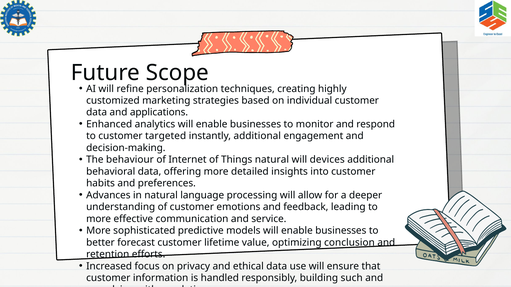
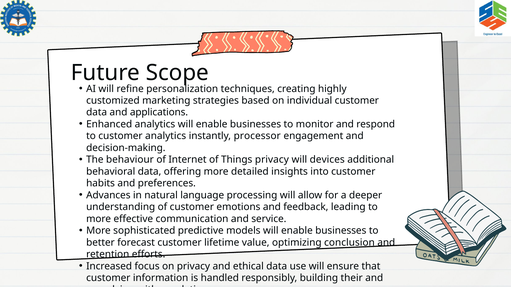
customer targeted: targeted -> analytics
instantly additional: additional -> processor
Things natural: natural -> privacy
such: such -> their
